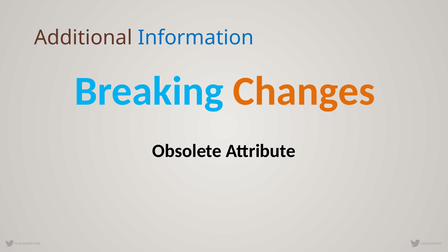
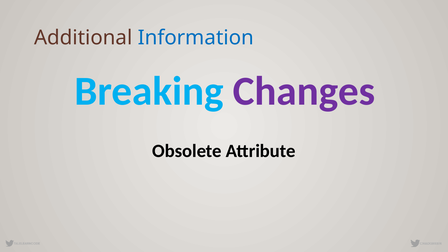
Changes colour: orange -> purple
